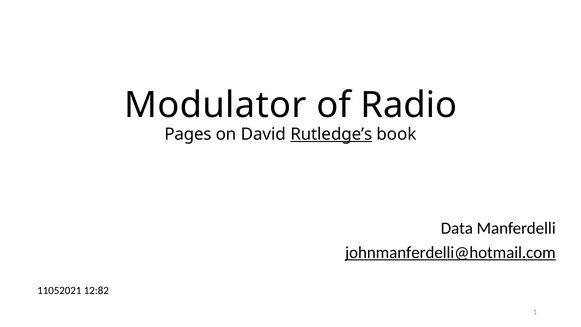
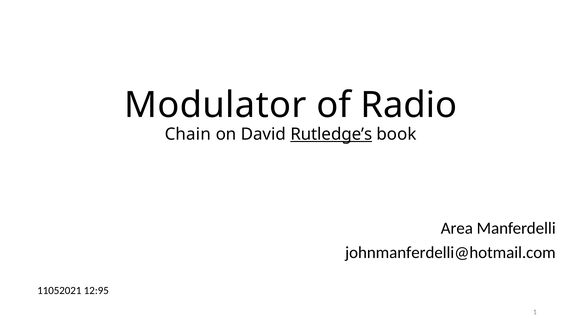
Pages: Pages -> Chain
Data: Data -> Area
johnmanferdelli@hotmail.com underline: present -> none
12:82: 12:82 -> 12:95
